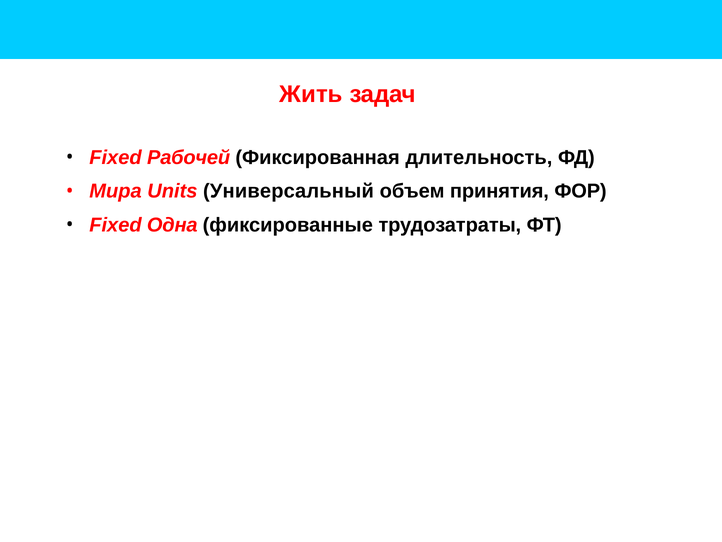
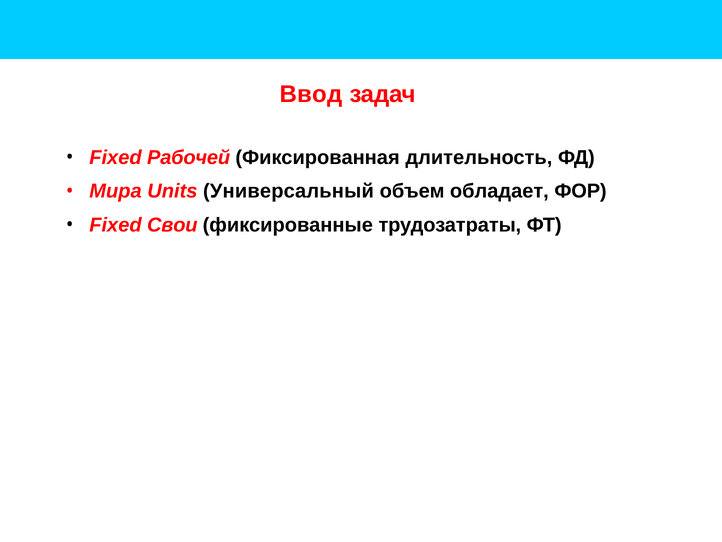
Жить: Жить -> Ввод
принятия: принятия -> обладает
Одна: Одна -> Свои
